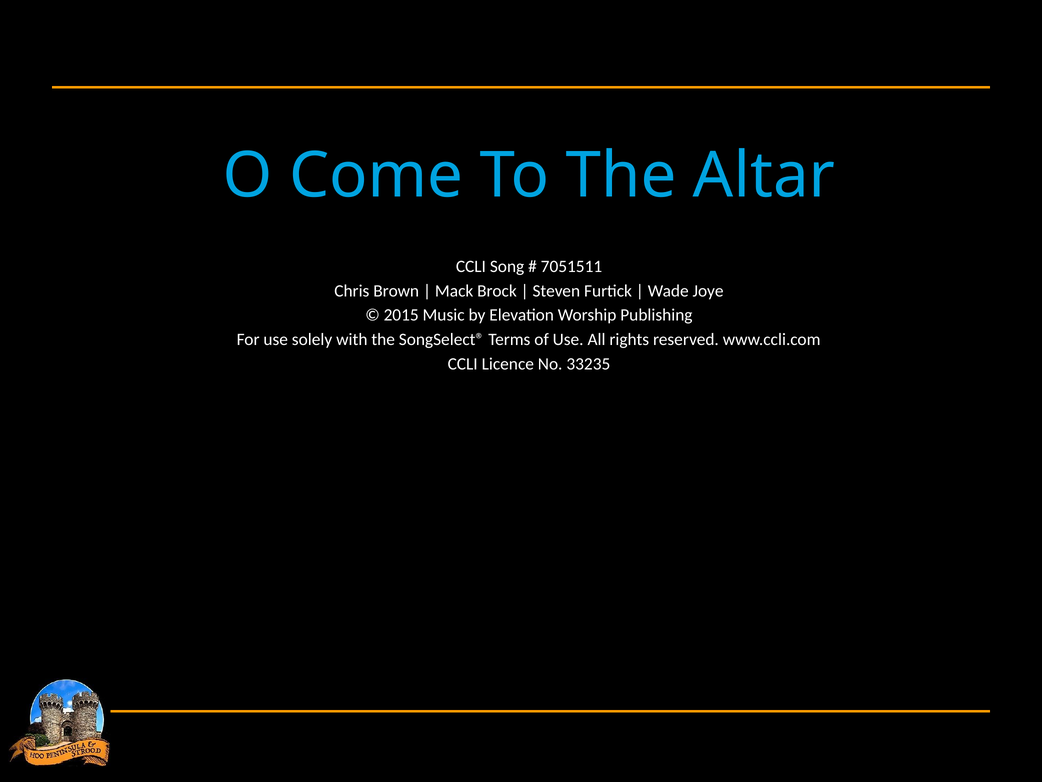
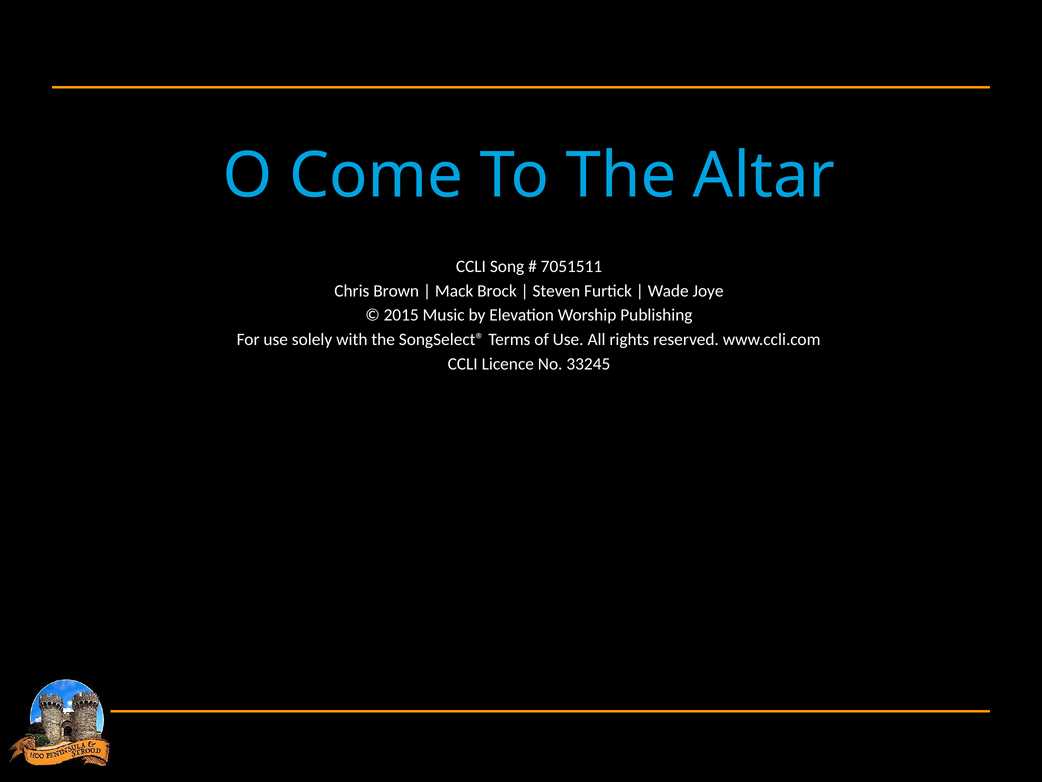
33235: 33235 -> 33245
